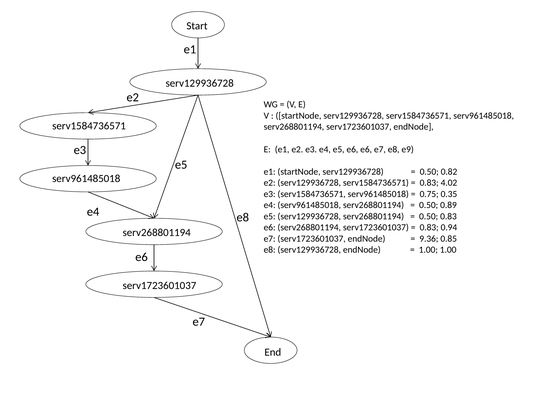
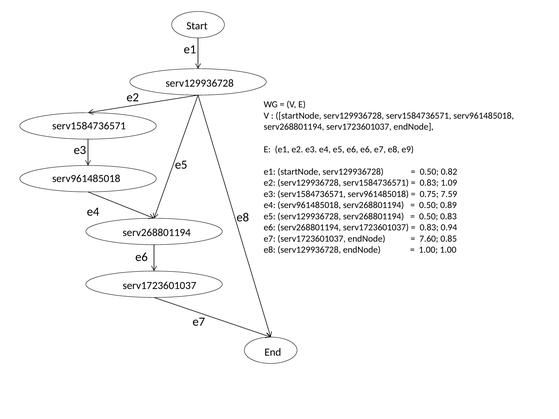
4.02: 4.02 -> 1.09
0.35: 0.35 -> 7.59
9.36: 9.36 -> 7.60
